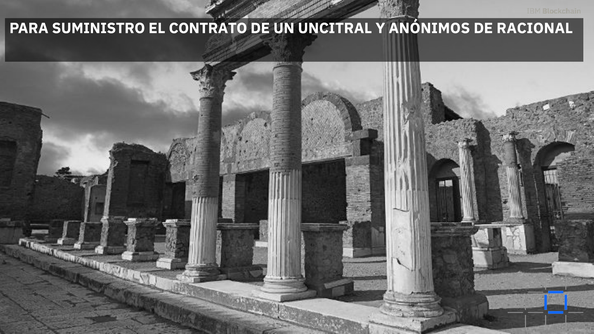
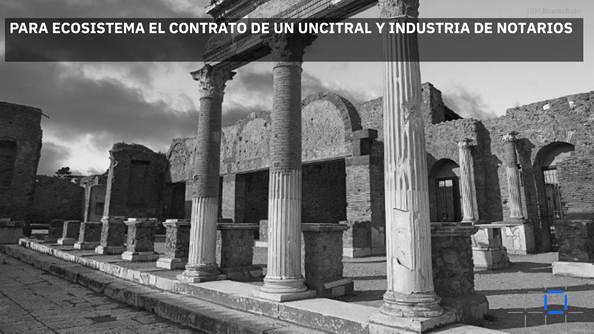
SUMINISTRO: SUMINISTRO -> ECOSISTEMA
ANÓNIMOS: ANÓNIMOS -> INDUSTRIA
RACIONAL: RACIONAL -> NOTARIOS
